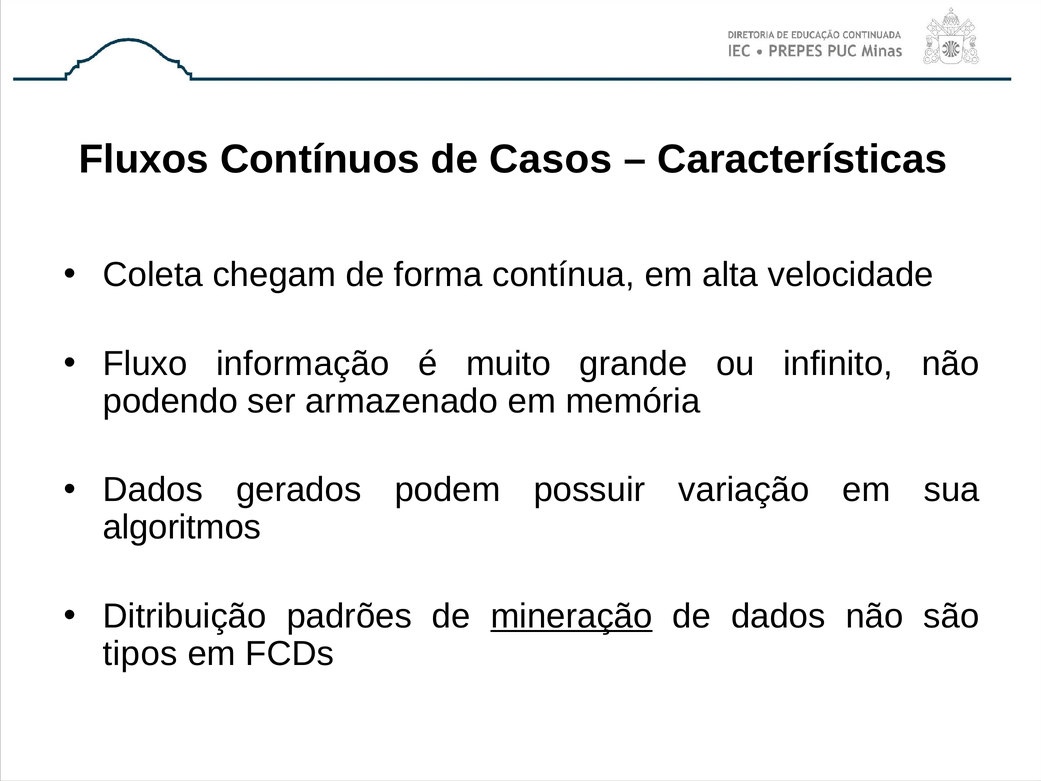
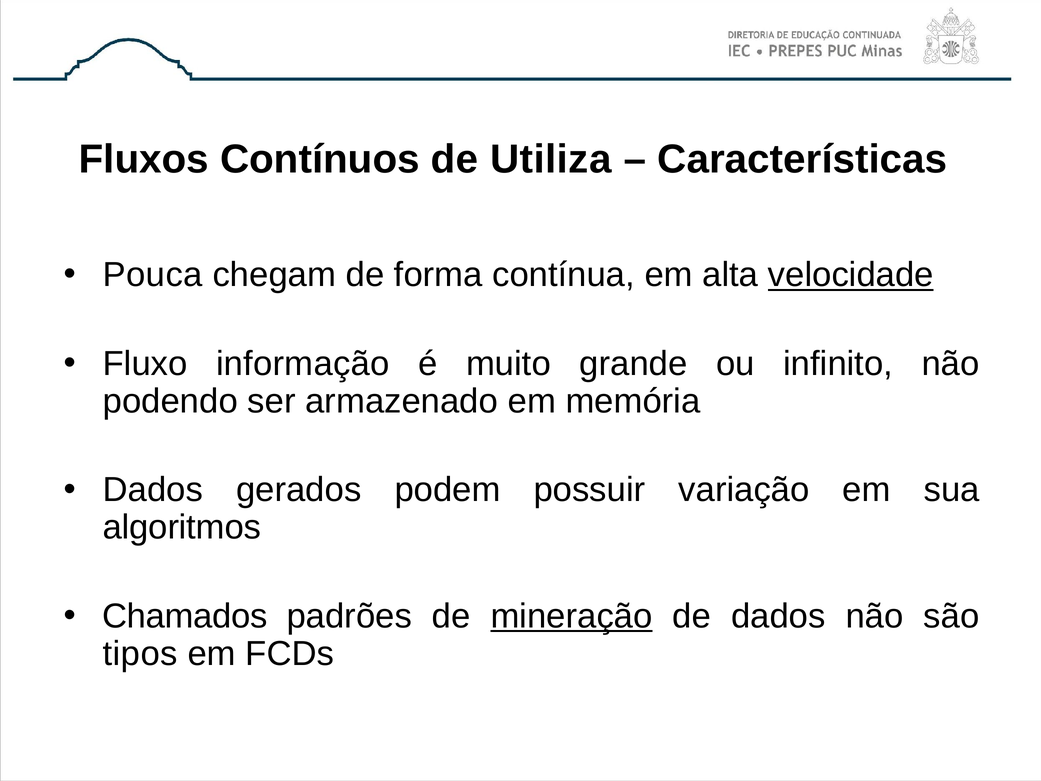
Casos: Casos -> Utiliza
Coleta: Coleta -> Pouca
velocidade underline: none -> present
Ditribuição: Ditribuição -> Chamados
